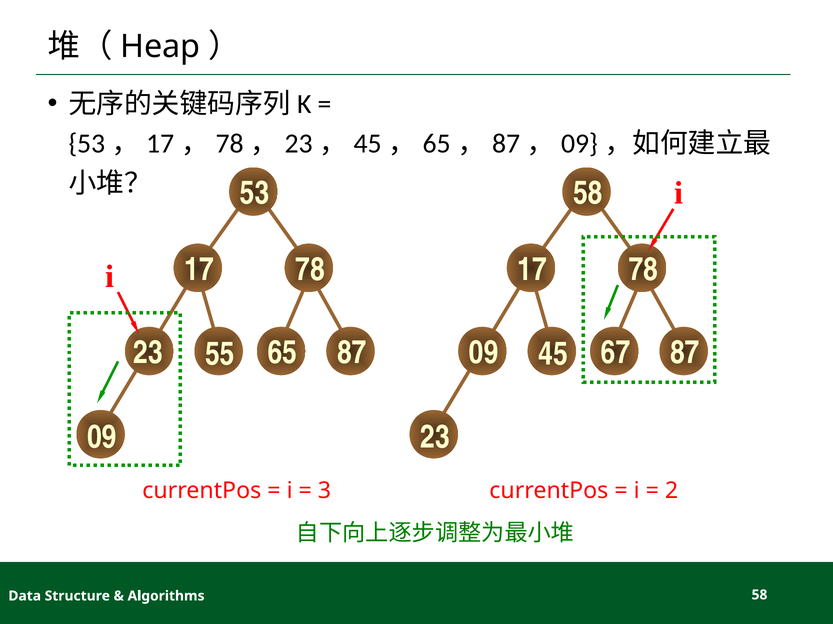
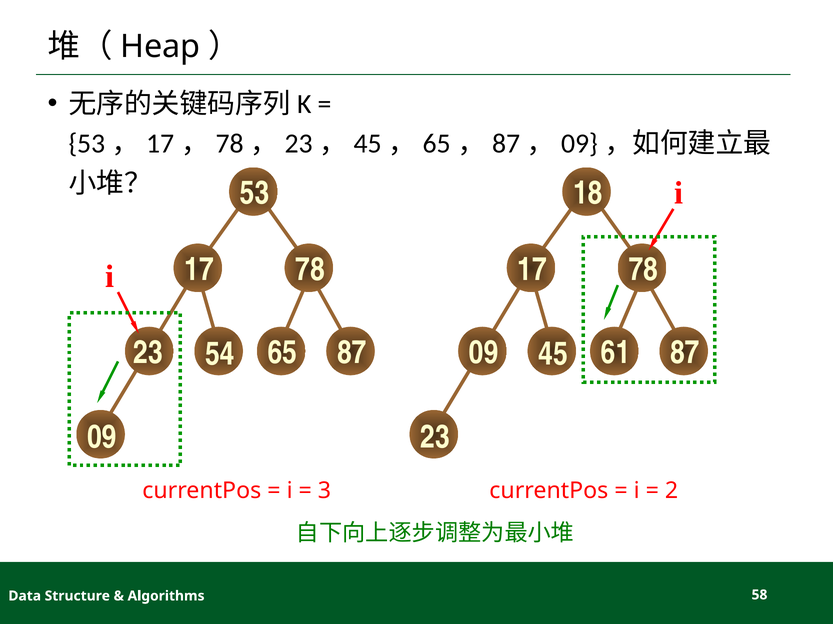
53 58: 58 -> 18
55: 55 -> 54
67: 67 -> 61
